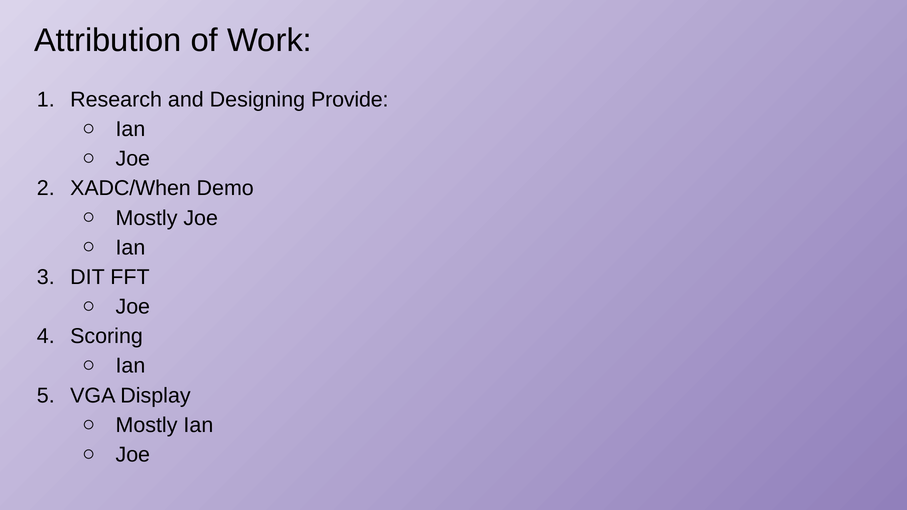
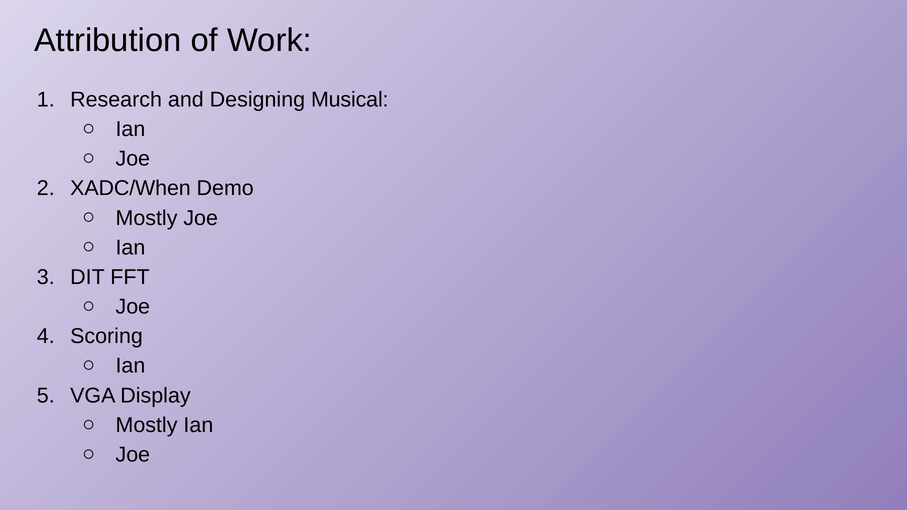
Provide: Provide -> Musical
